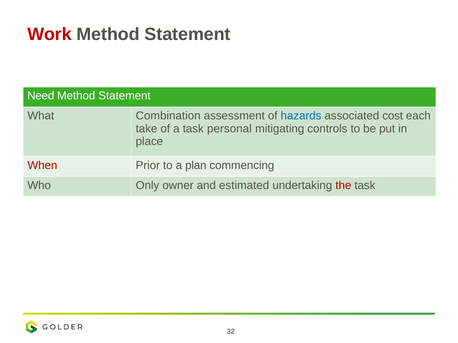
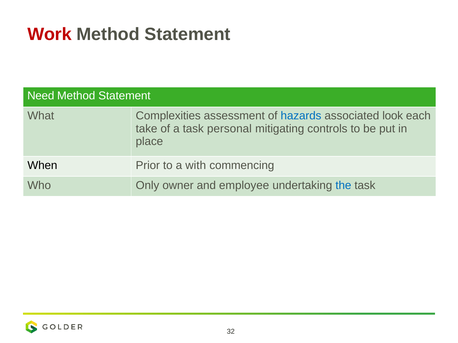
Combination: Combination -> Complexities
cost: cost -> look
When colour: red -> black
plan: plan -> with
estimated: estimated -> employee
the colour: red -> blue
